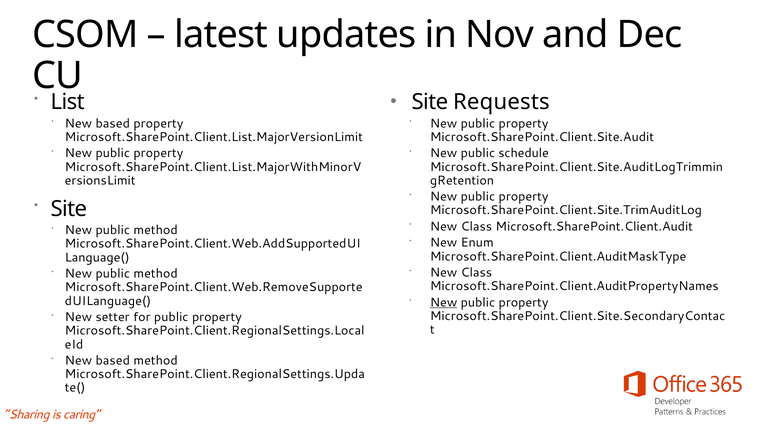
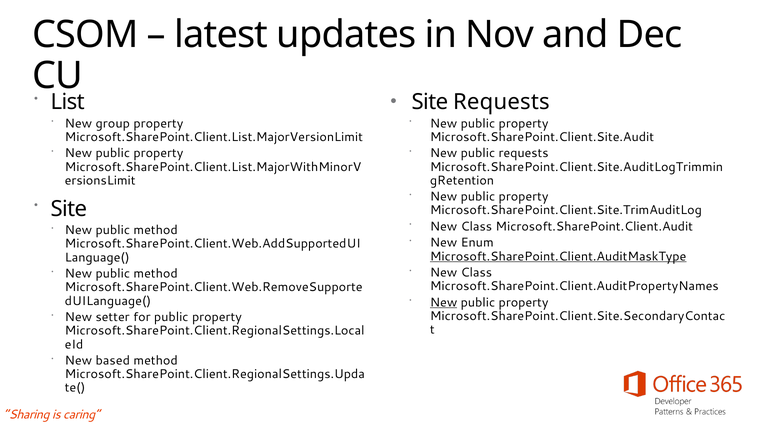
based at (113, 123): based -> group
public schedule: schedule -> requests
Microsoft.SharePoint.Client.AuditMaskType underline: none -> present
